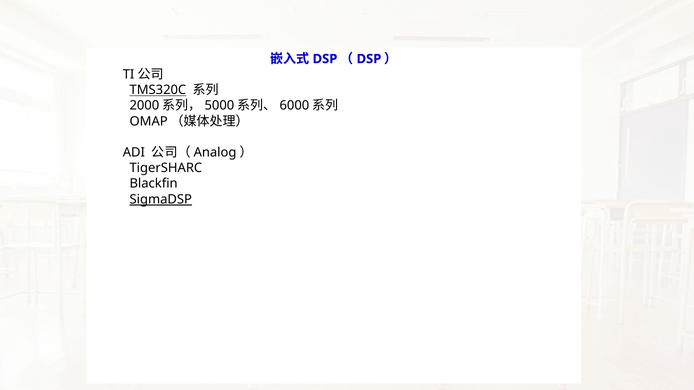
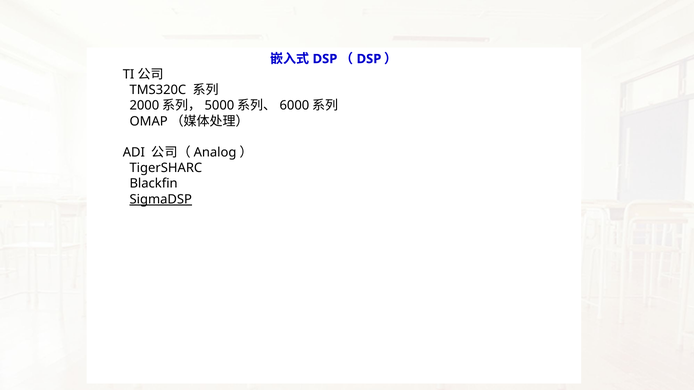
TMS320C underline: present -> none
